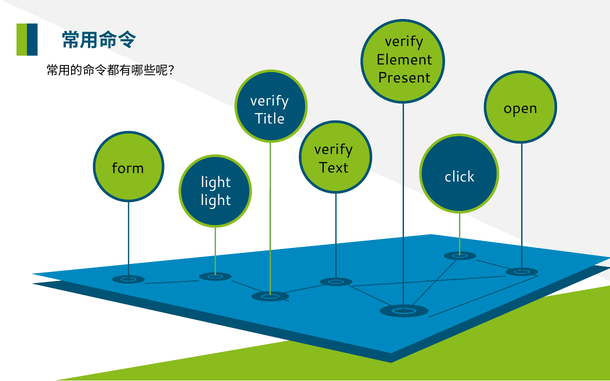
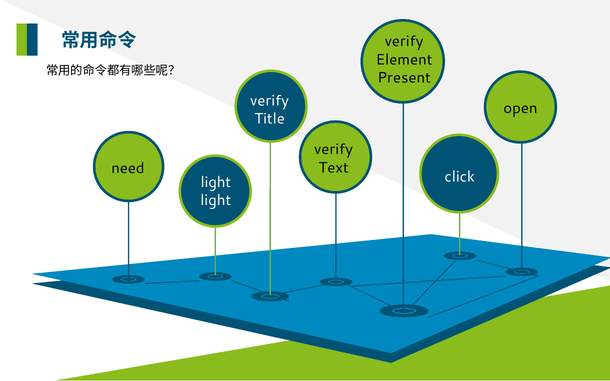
form: form -> need
